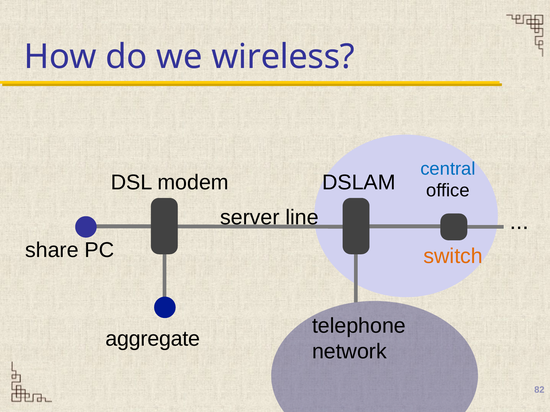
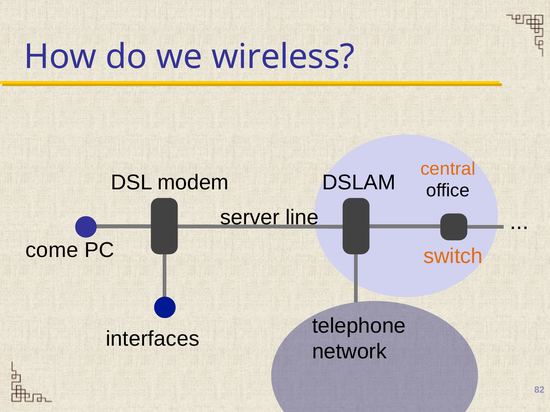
central colour: blue -> orange
share: share -> come
aggregate: aggregate -> interfaces
